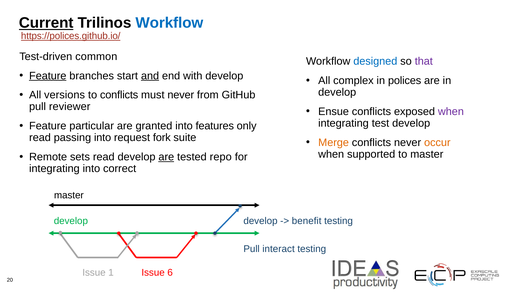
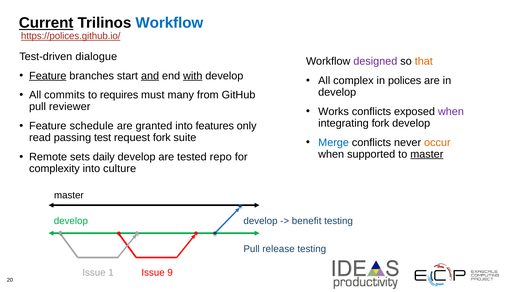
common: common -> dialogue
designed colour: blue -> purple
that colour: purple -> orange
with underline: none -> present
versions: versions -> commits
to conflicts: conflicts -> requires
must never: never -> many
Ensue: Ensue -> Works
integrating test: test -> fork
particular: particular -> schedule
passing into: into -> test
Merge colour: orange -> blue
master at (427, 154) underline: none -> present
sets read: read -> daily
are at (166, 157) underline: present -> none
integrating at (54, 169): integrating -> complexity
correct: correct -> culture
interact: interact -> release
6: 6 -> 9
